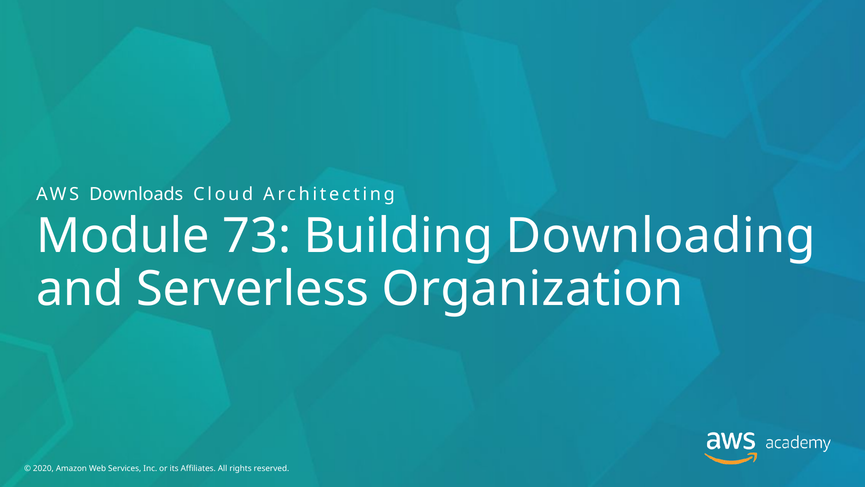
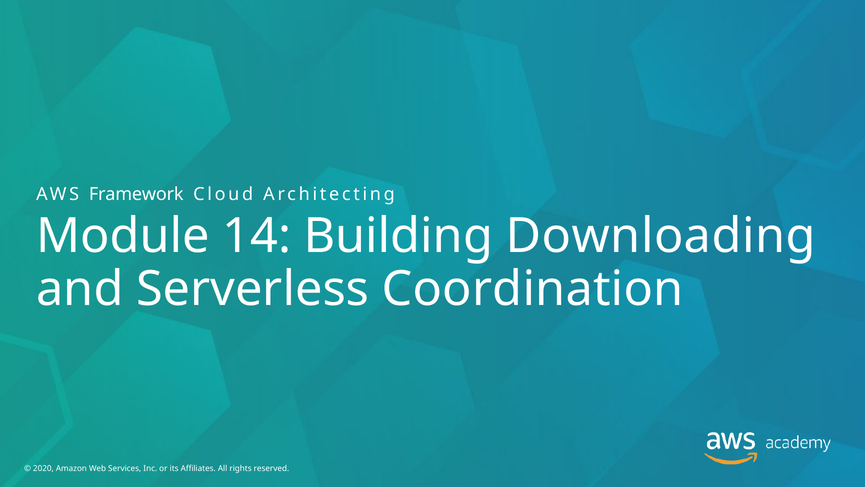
Downloads: Downloads -> Framework
73: 73 -> 14
Organization: Organization -> Coordination
